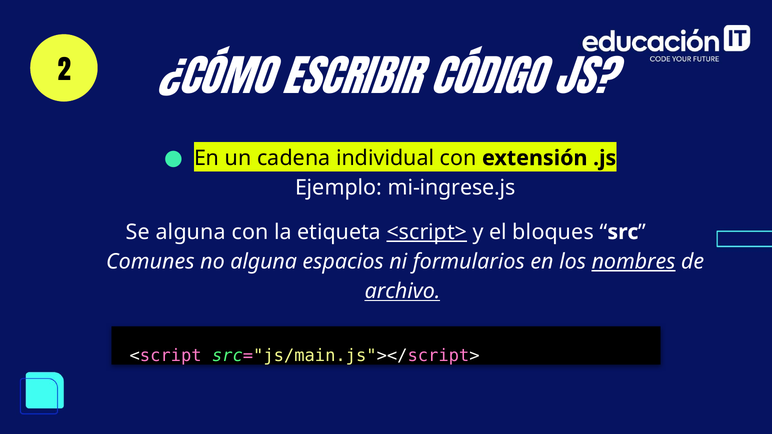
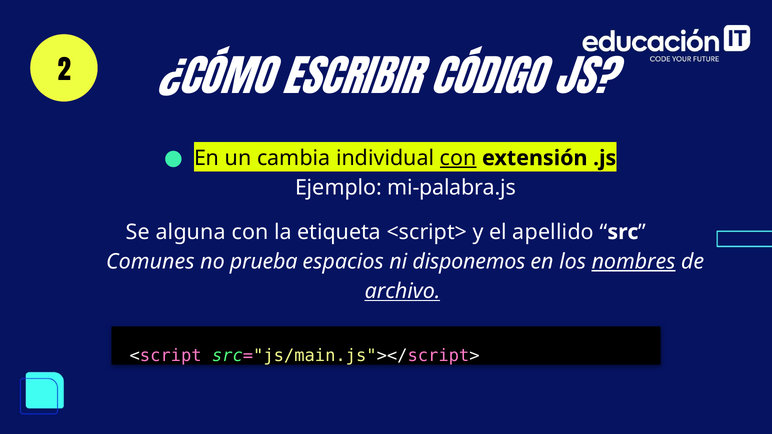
cadena: cadena -> cambia
con at (458, 158) underline: none -> present
mi-ingrese.js: mi-ingrese.js -> mi-palabra.js
<script> underline: present -> none
bloques: bloques -> apellido
no alguna: alguna -> prueba
formularios: formularios -> disponemos
